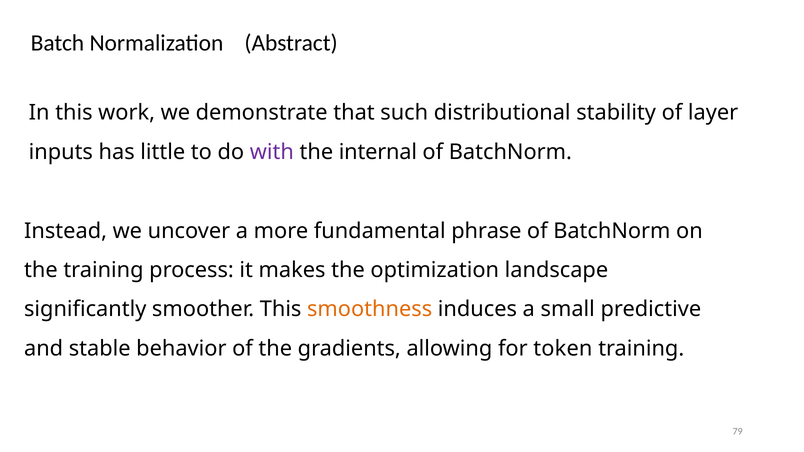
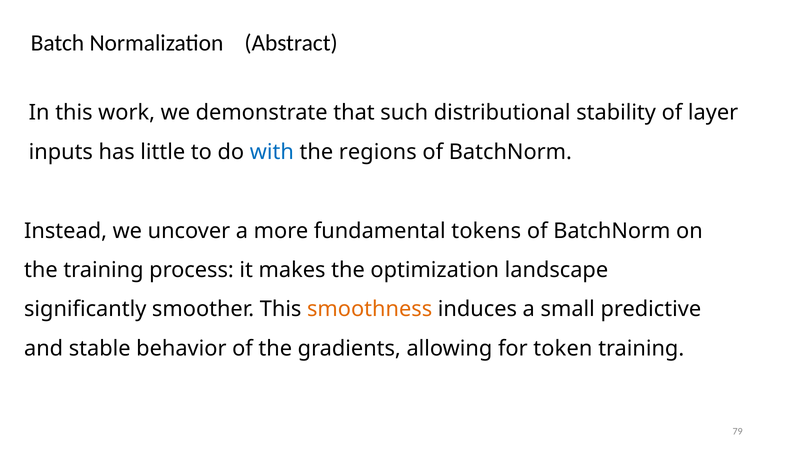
with colour: purple -> blue
internal: internal -> regions
phrase: phrase -> tokens
